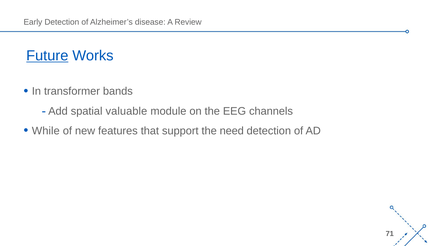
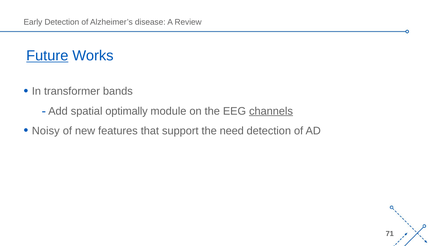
valuable: valuable -> optimally
channels underline: none -> present
While: While -> Noisy
